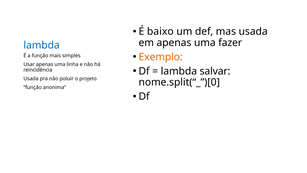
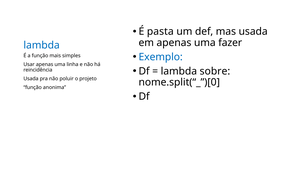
baixo: baixo -> pasta
Exemplo colour: orange -> blue
salvar: salvar -> sobre
